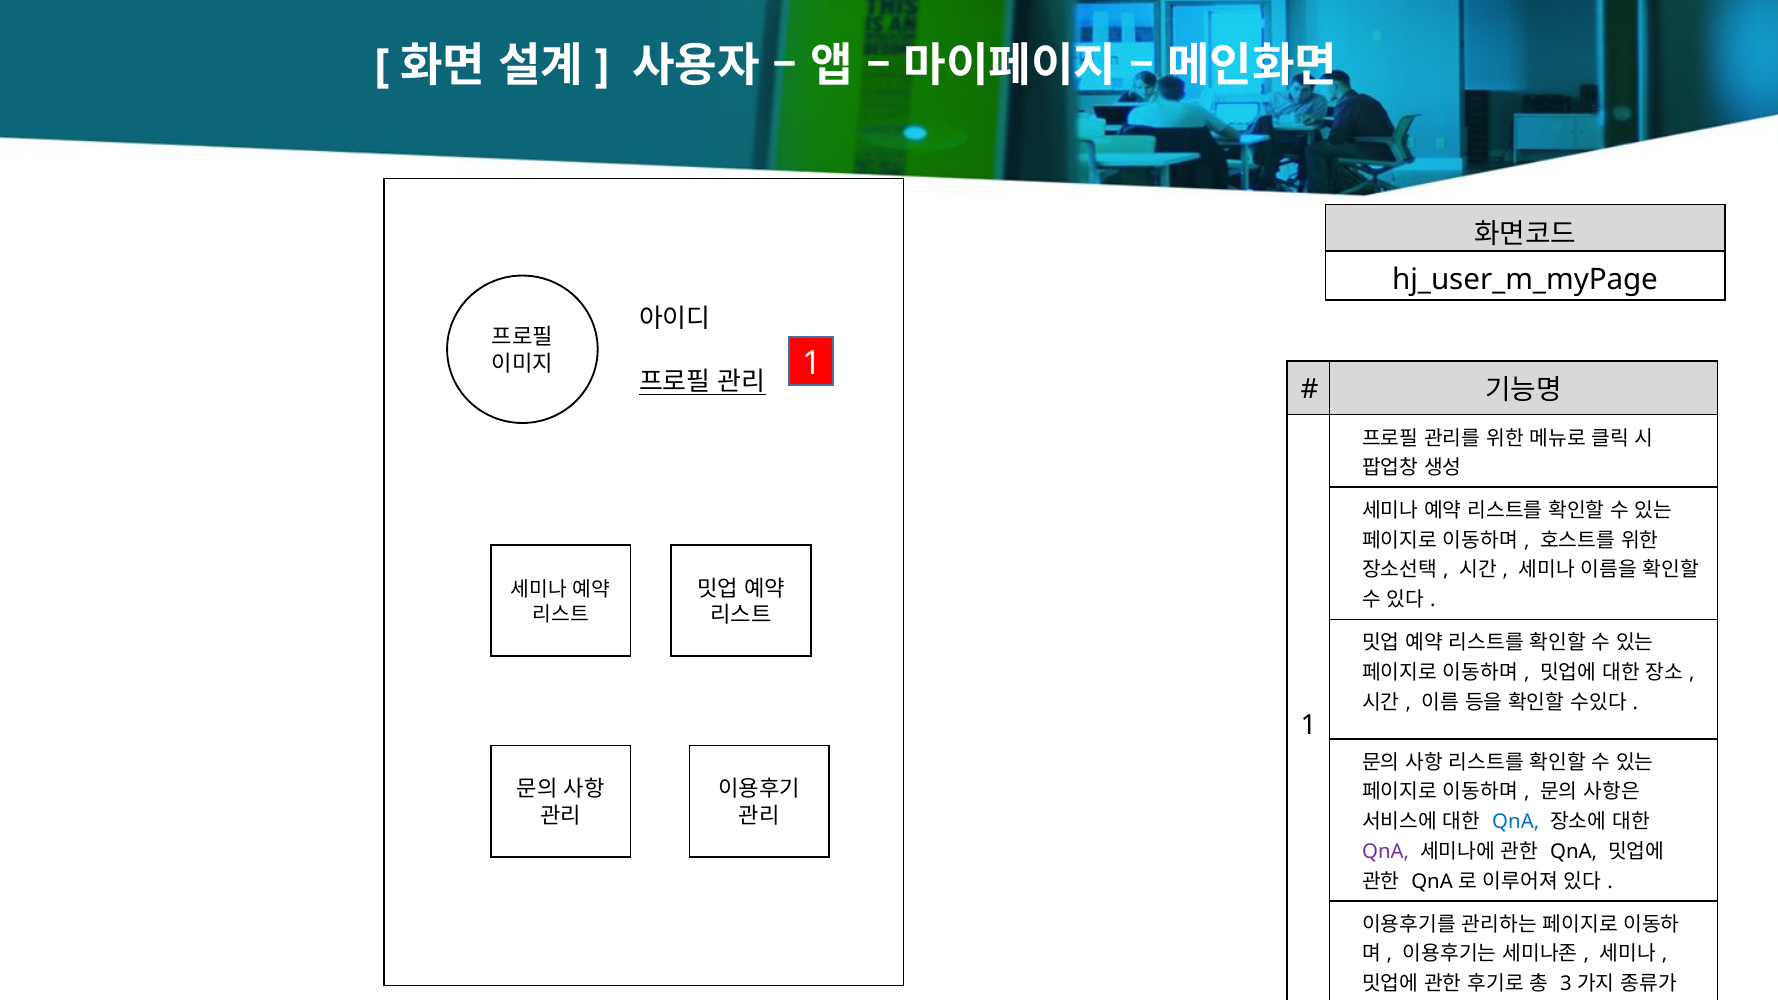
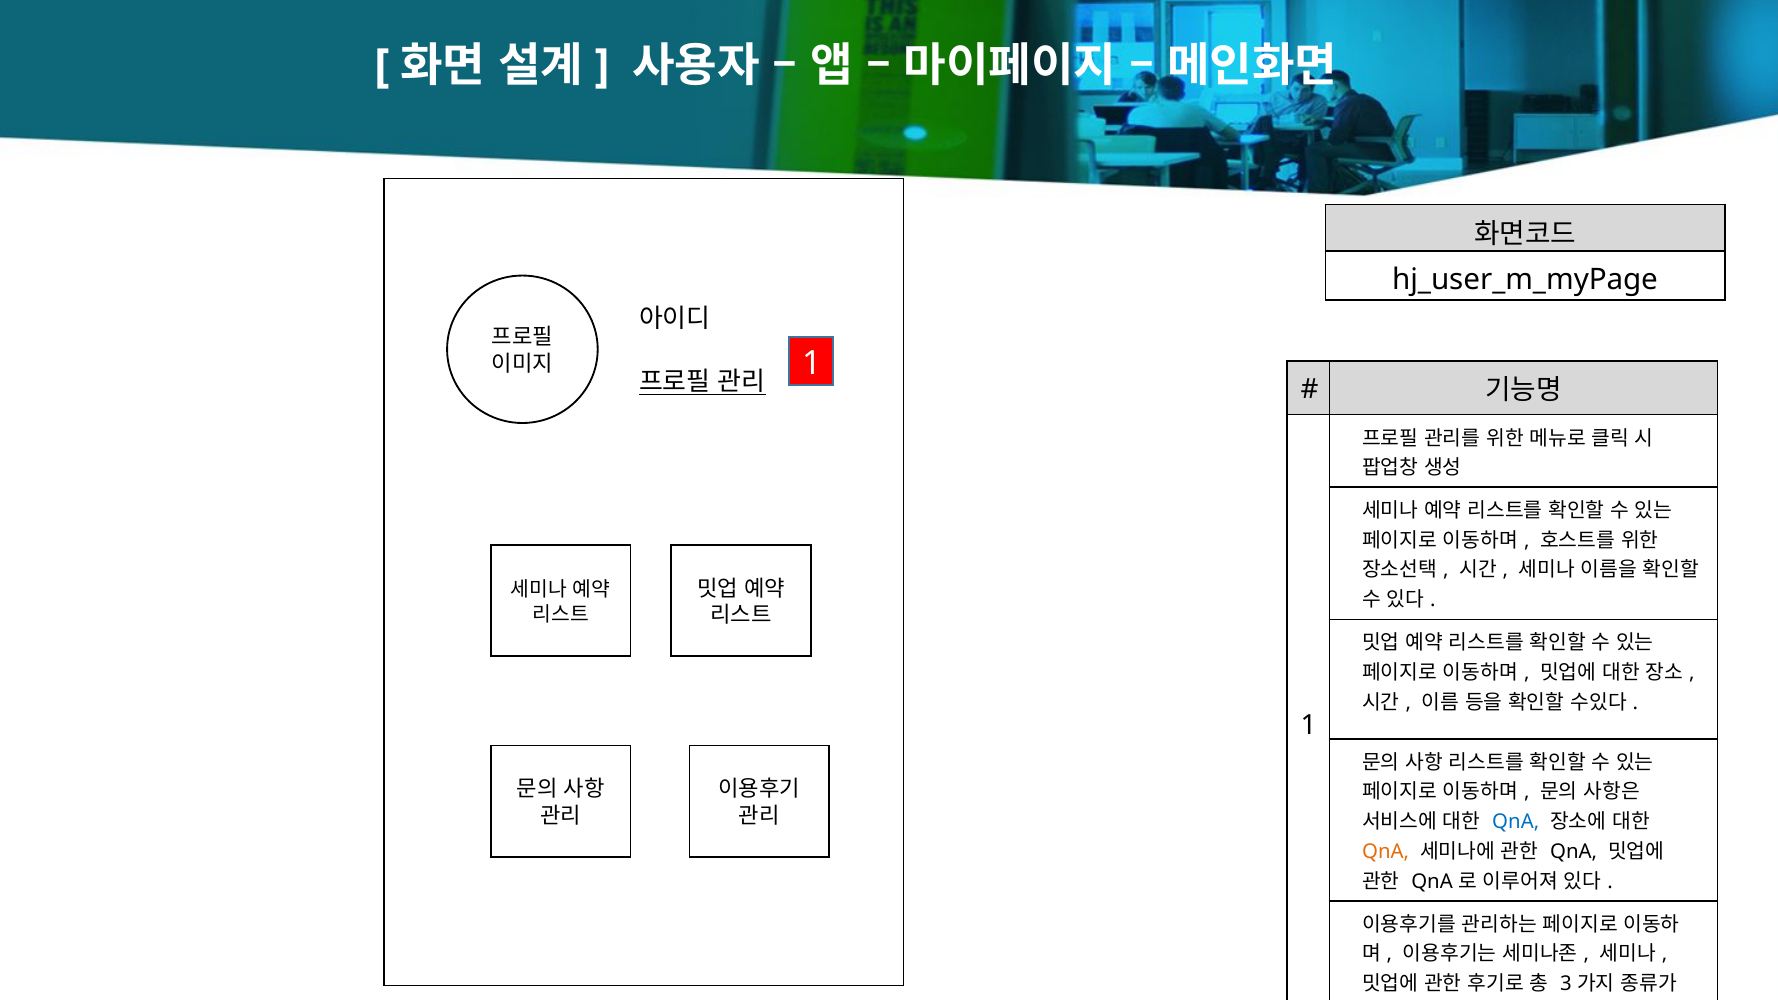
QnA at (1386, 852) colour: purple -> orange
